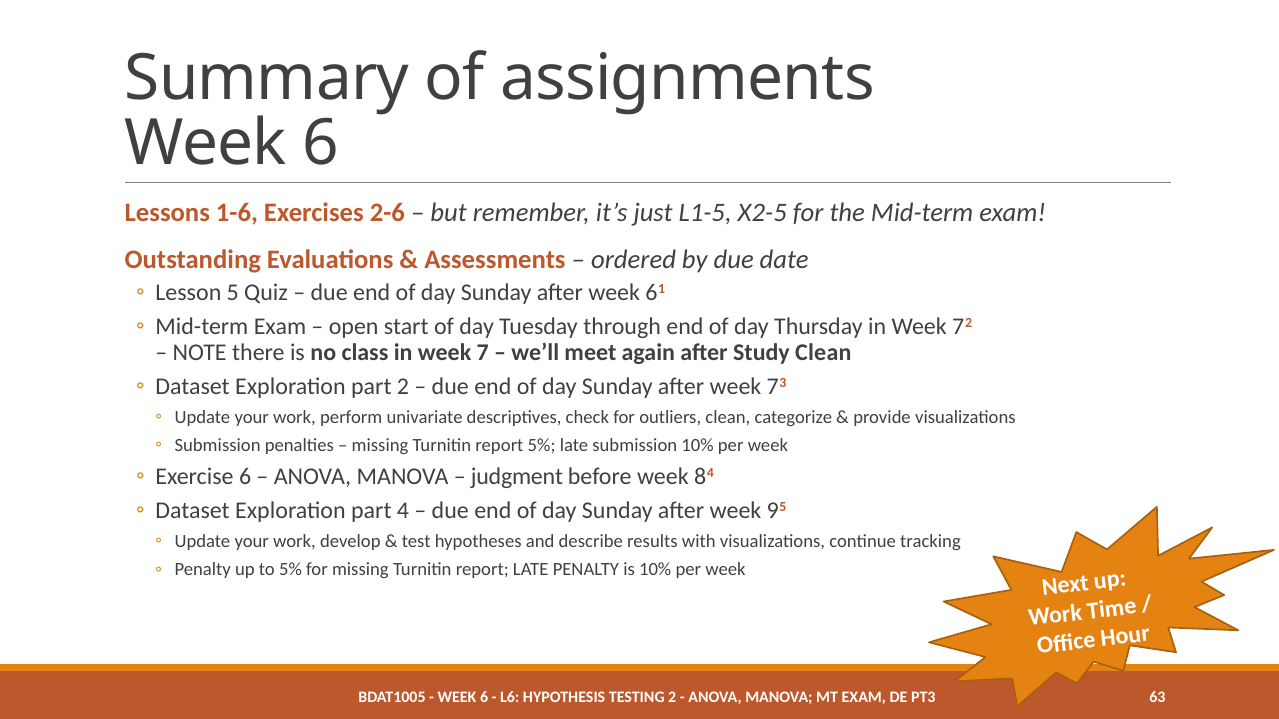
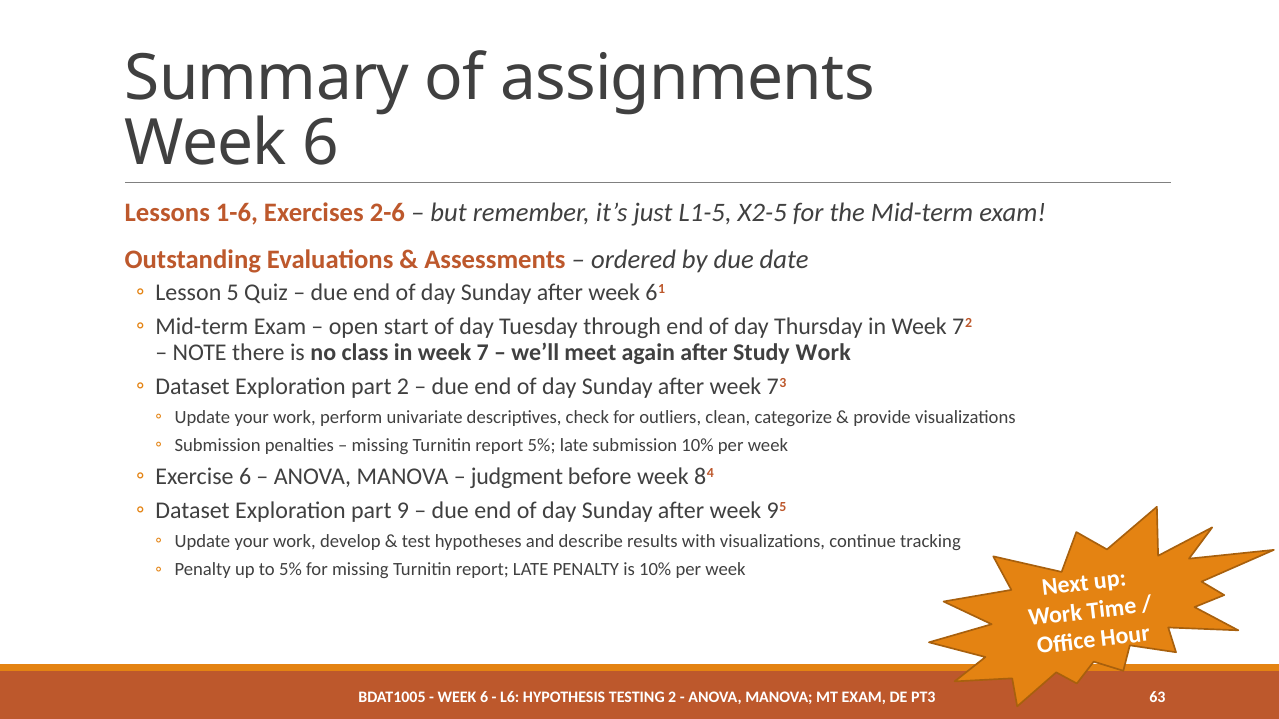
Study Clean: Clean -> Work
4: 4 -> 9
